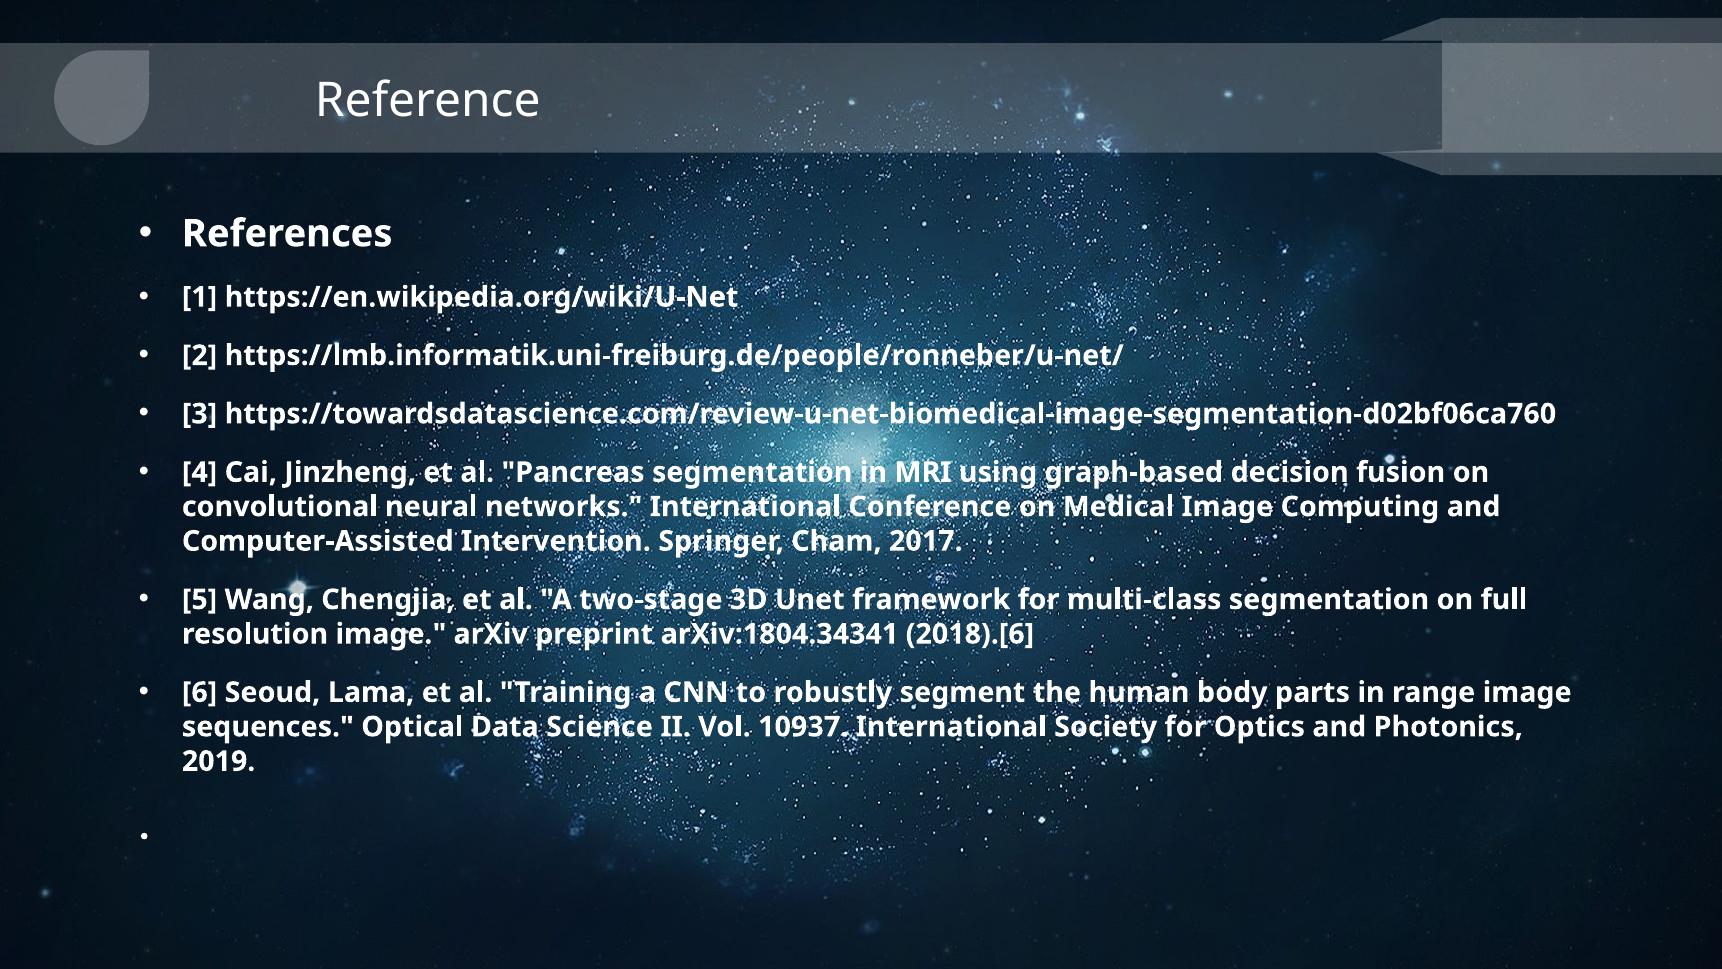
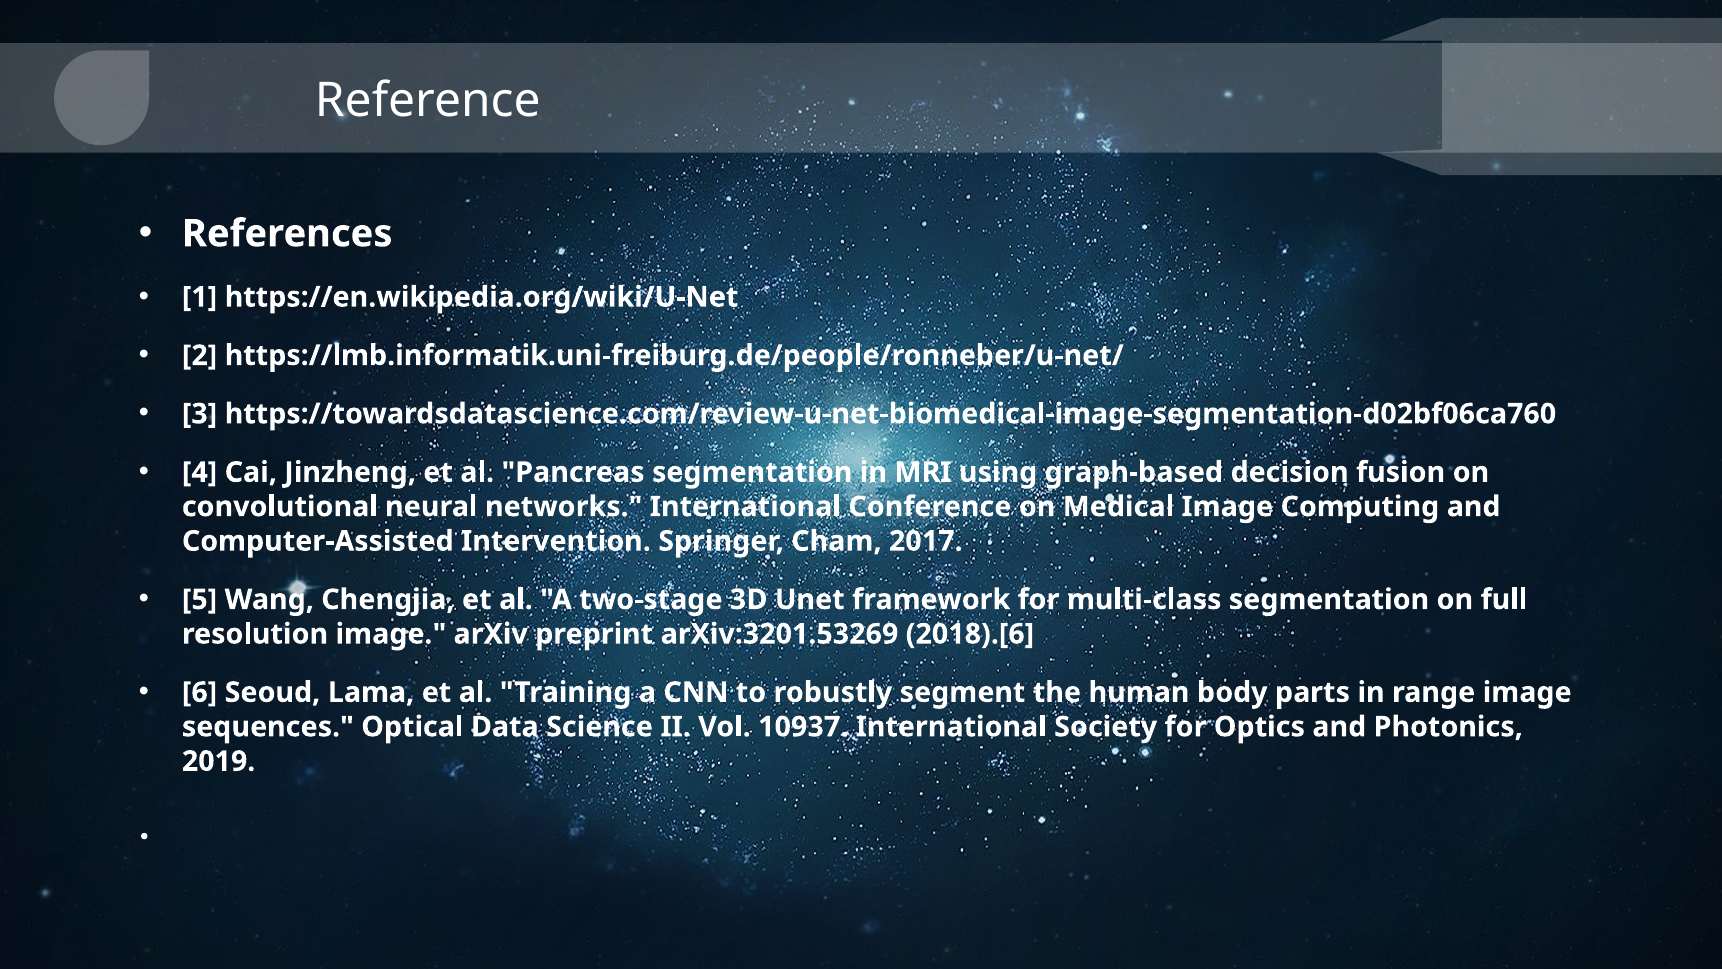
arXiv:1804.34341: arXiv:1804.34341 -> arXiv:3201.53269
